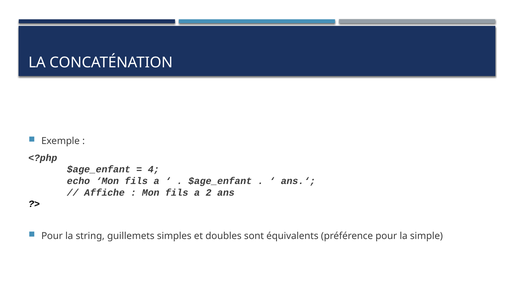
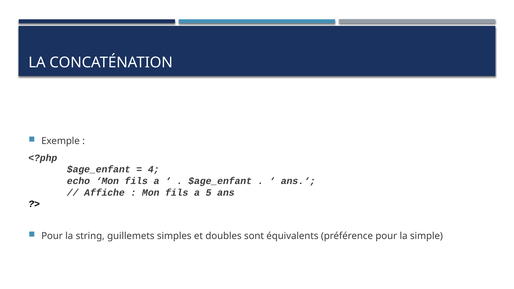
2: 2 -> 5
